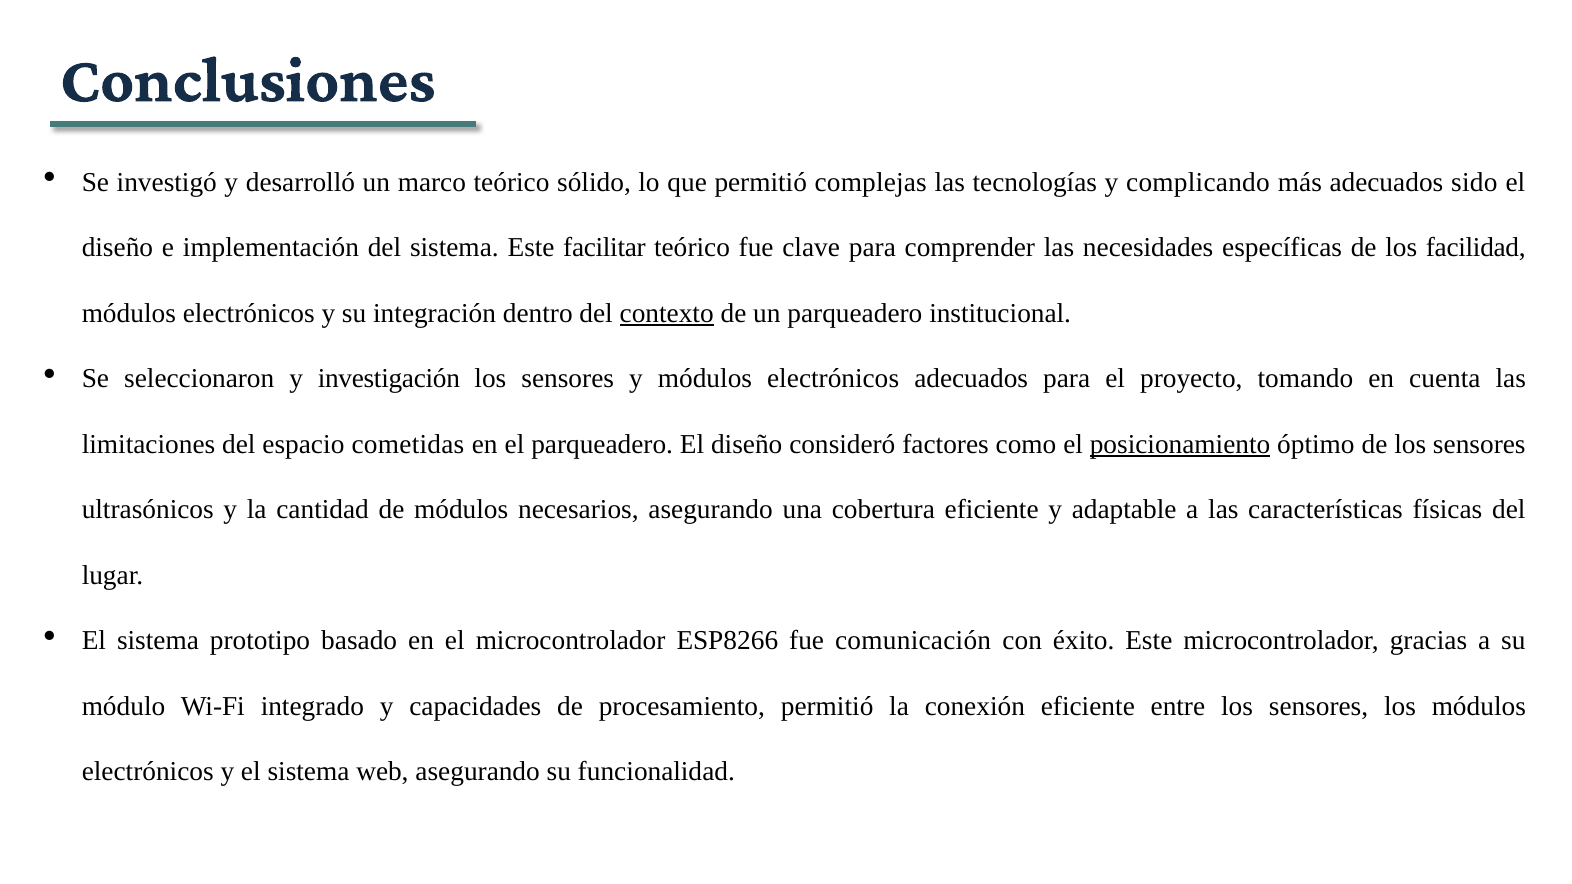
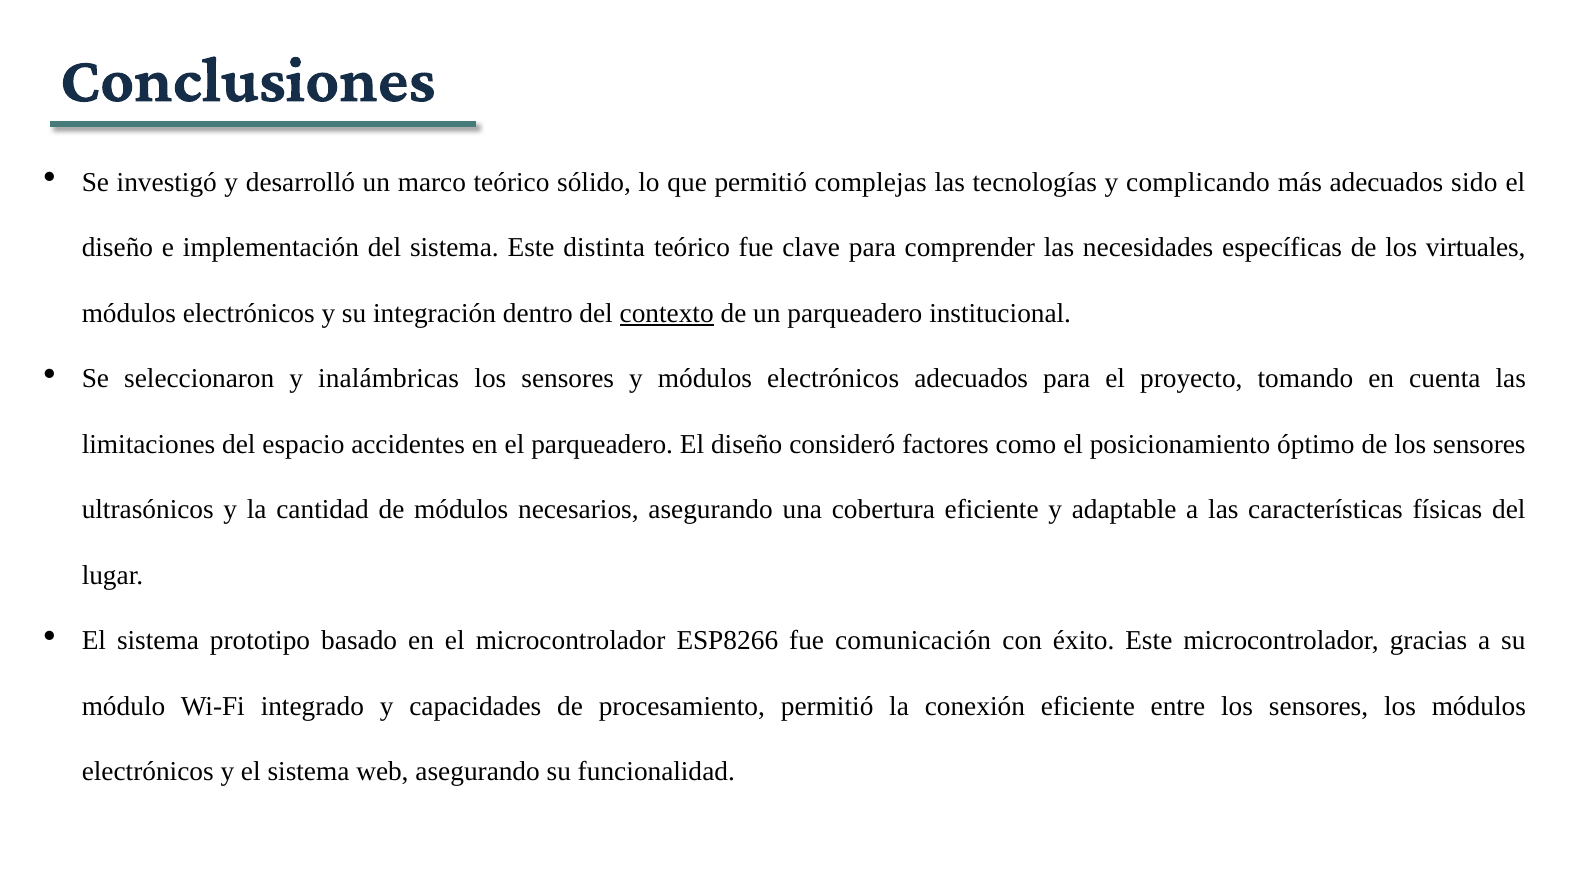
facilitar: facilitar -> distinta
facilidad: facilidad -> virtuales
investigación: investigación -> inalámbricas
cometidas: cometidas -> accidentes
posicionamiento underline: present -> none
